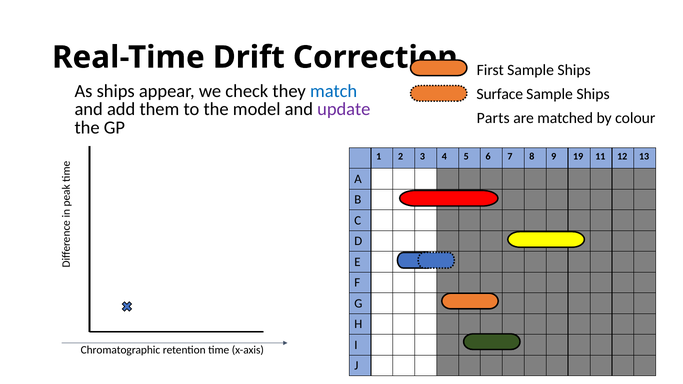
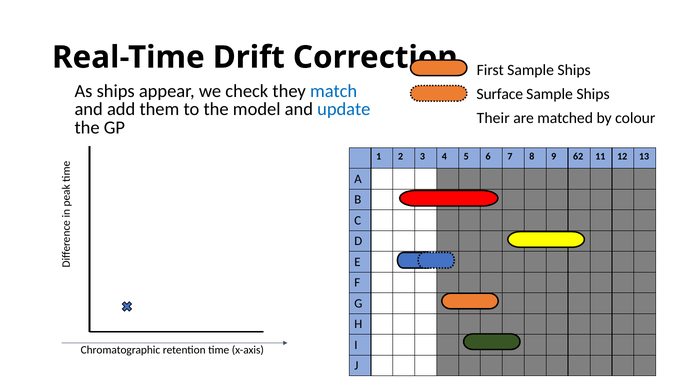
update colour: purple -> blue
Parts: Parts -> Their
19: 19 -> 62
